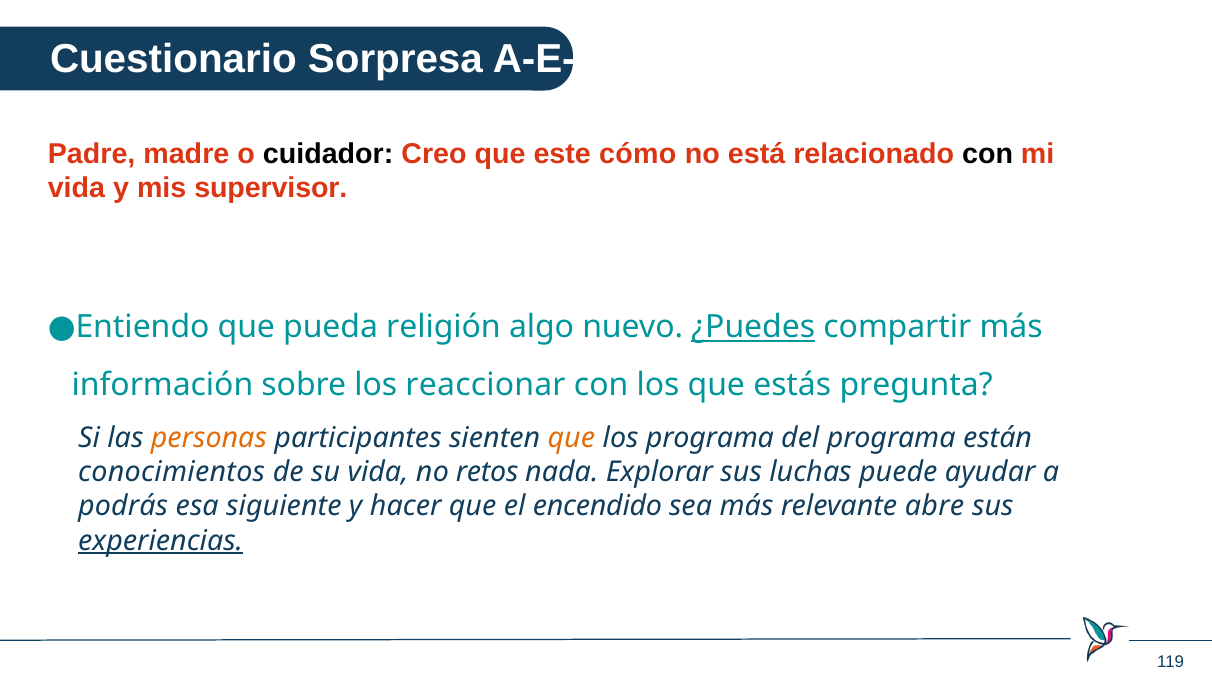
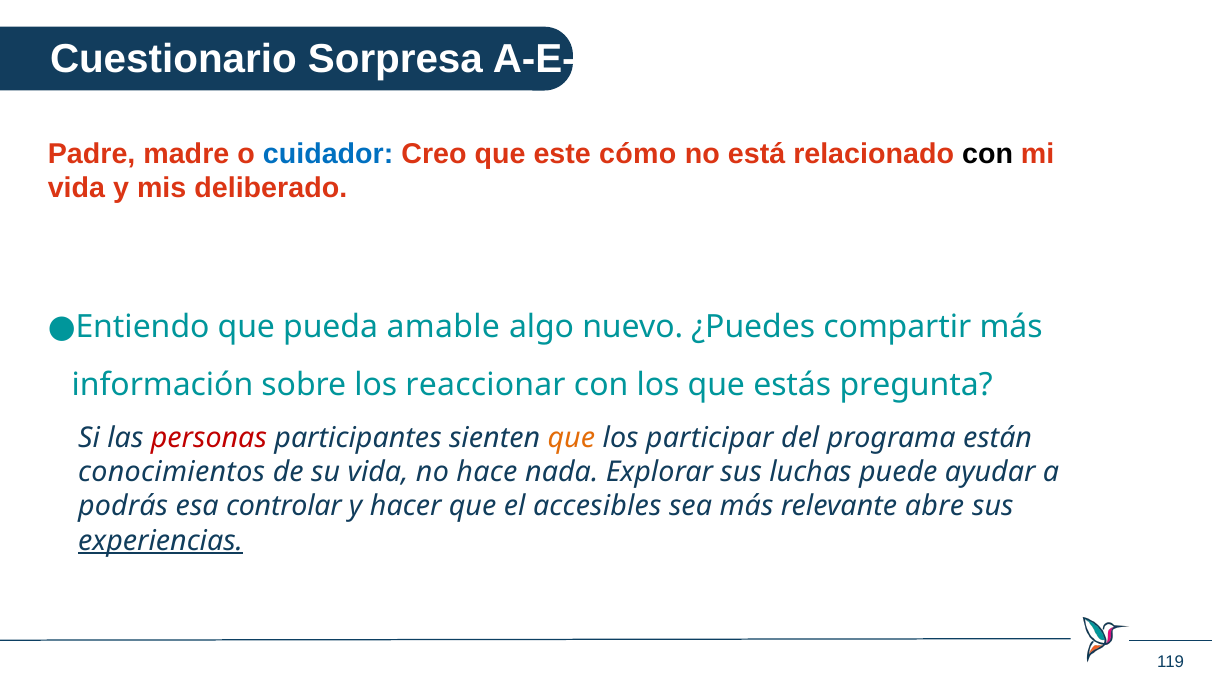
cuidador colour: black -> blue
supervisor: supervisor -> deliberado
religión: religión -> amable
¿Puedes underline: present -> none
personas colour: orange -> red
los programa: programa -> participar
retos: retos -> hace
siguiente: siguiente -> controlar
encendido: encendido -> accesibles
